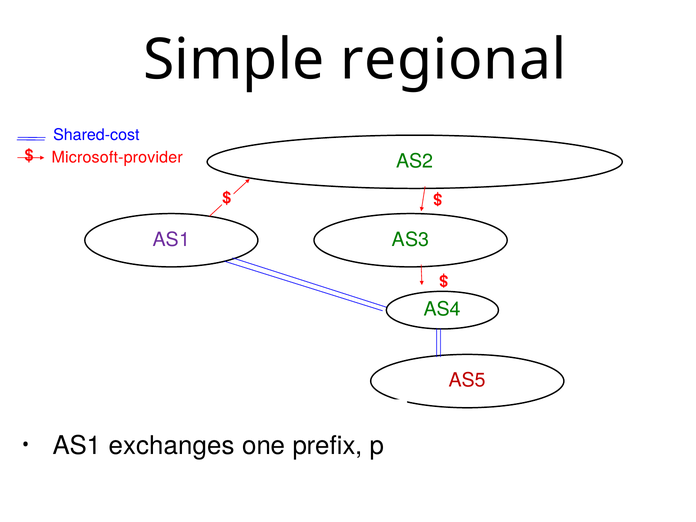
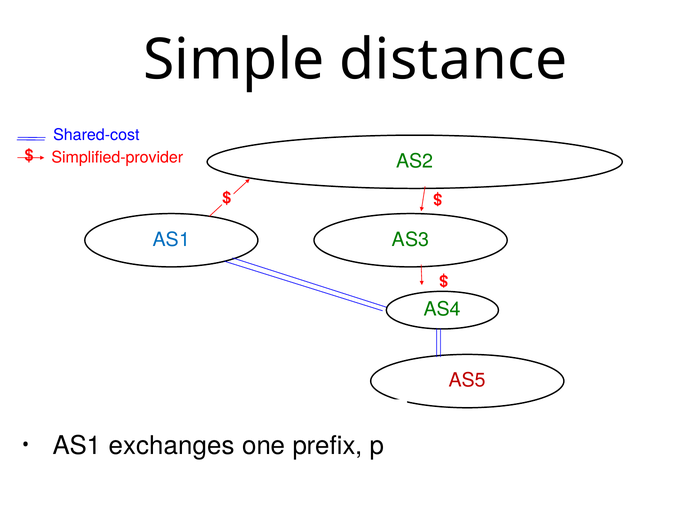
regional: regional -> distance
Microsoft-provider: Microsoft-provider -> Simplified-provider
AS1 at (171, 240) colour: purple -> blue
